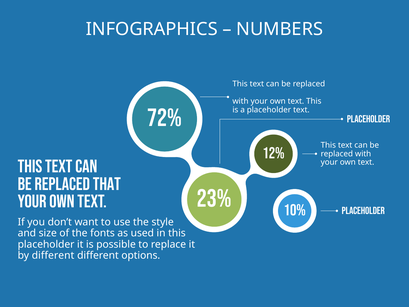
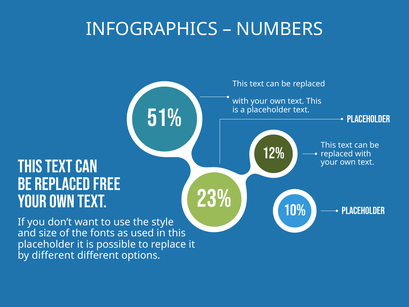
72%: 72% -> 51%
that: that -> free
